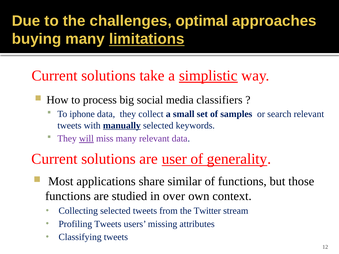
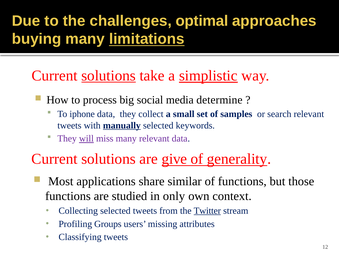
solutions at (109, 76) underline: none -> present
classifiers: classifiers -> determine
user: user -> give
over: over -> only
Twitter underline: none -> present
Profiling Tweets: Tweets -> Groups
